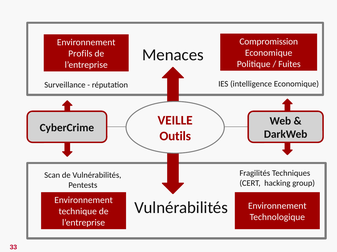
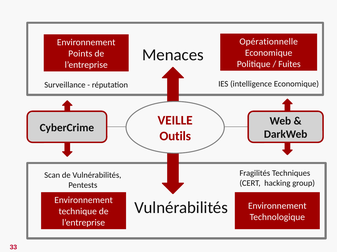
Compromission: Compromission -> Opérationnelle
Profils: Profils -> Points
